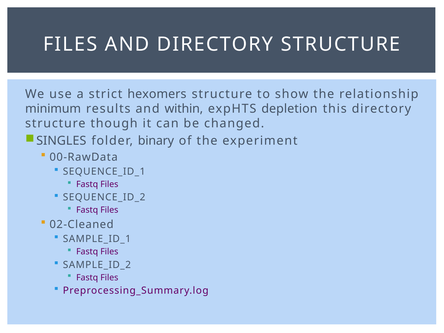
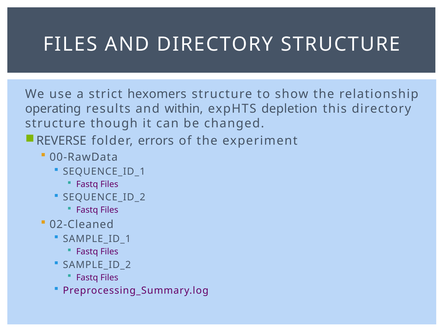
minimum: minimum -> operating
SINGLES: SINGLES -> REVERSE
binary: binary -> errors
